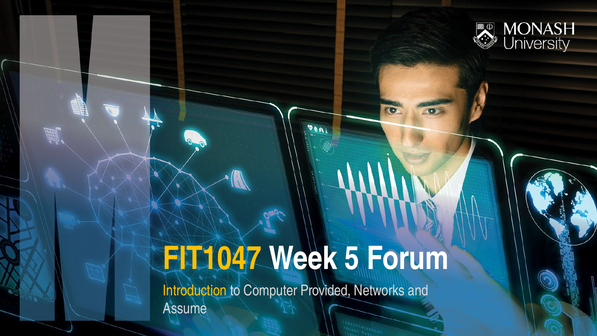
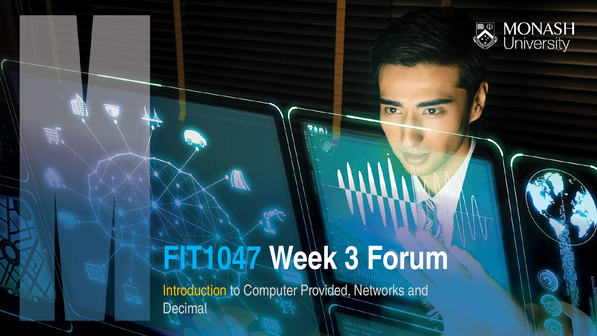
FIT1047 colour: yellow -> light blue
5: 5 -> 3
Assume: Assume -> Decimal
